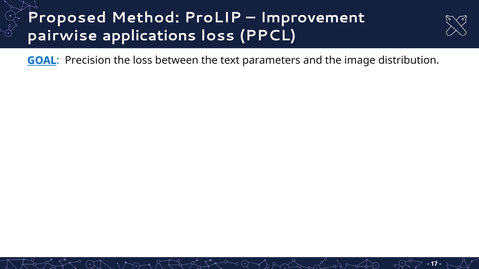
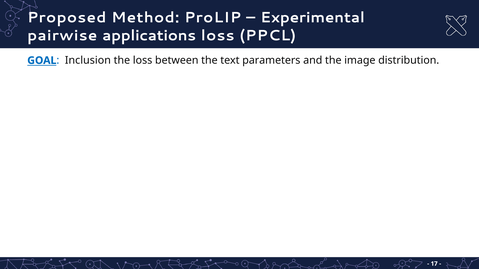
Improvement: Improvement -> Experimental
Precision: Precision -> Inclusion
